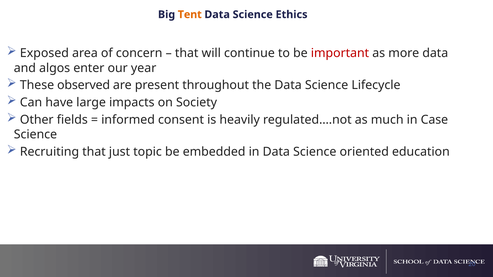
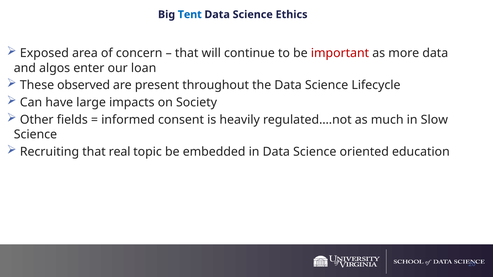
Tent colour: orange -> blue
year: year -> loan
Case: Case -> Slow
just: just -> real
